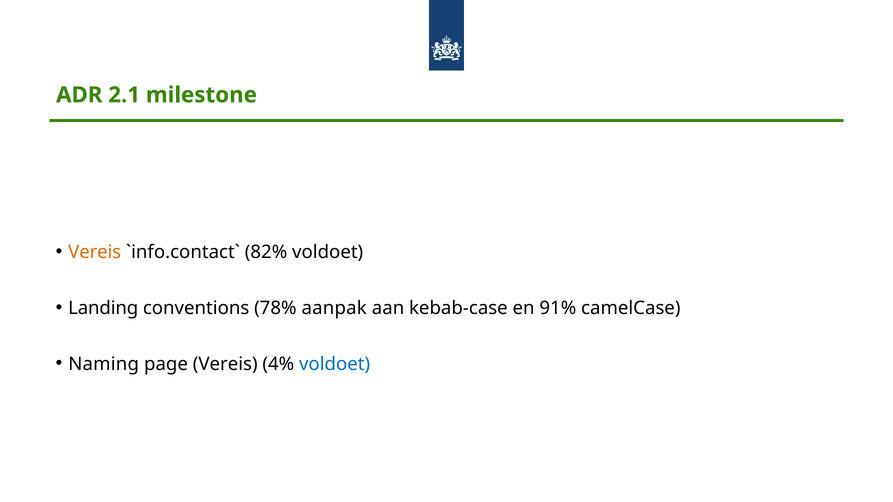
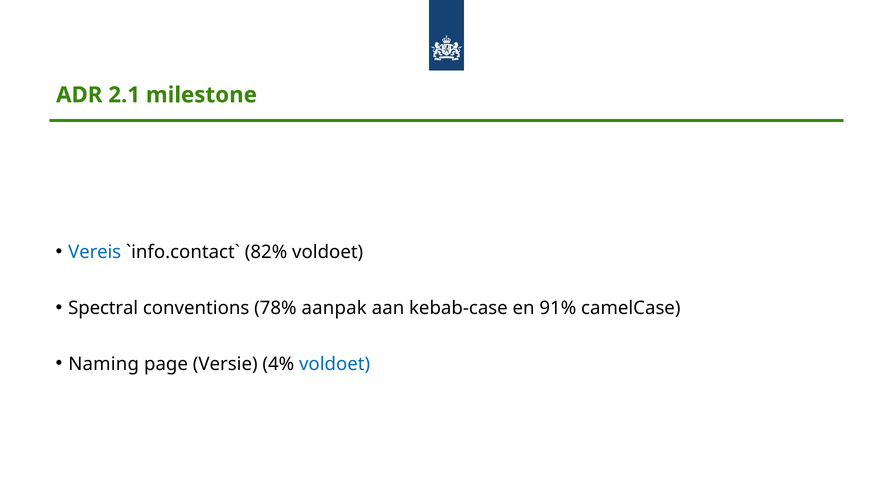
Vereis at (95, 252) colour: orange -> blue
Landing: Landing -> Spectral
page Vereis: Vereis -> Versie
